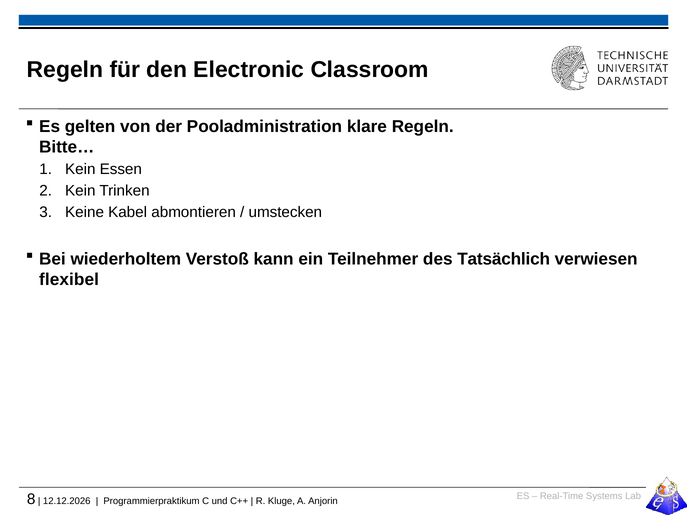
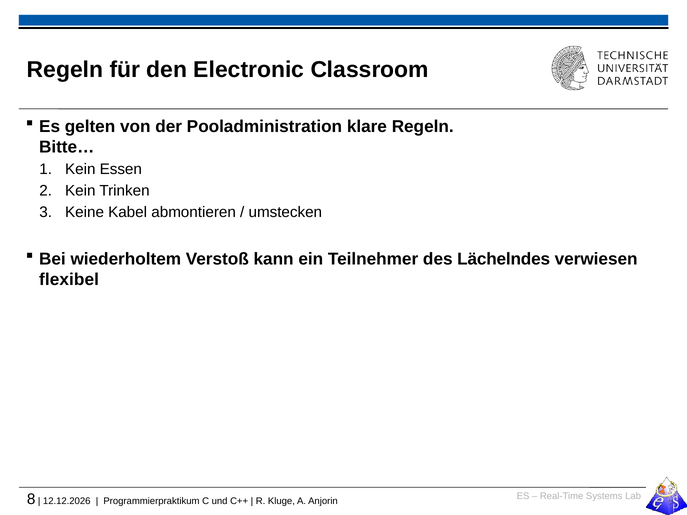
Tatsächlich: Tatsächlich -> Lächelndes
